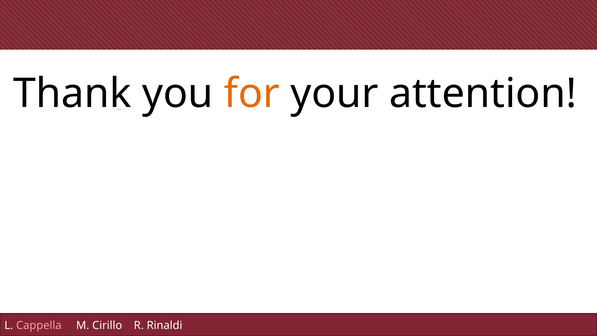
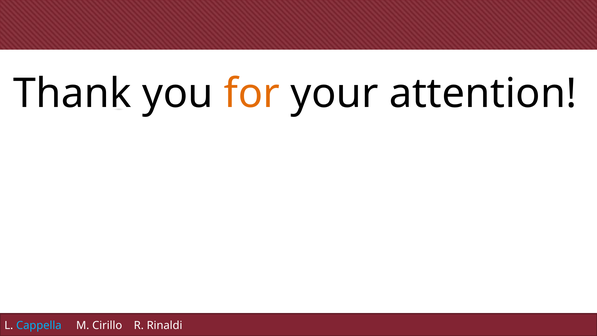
Cappella colour: pink -> light blue
